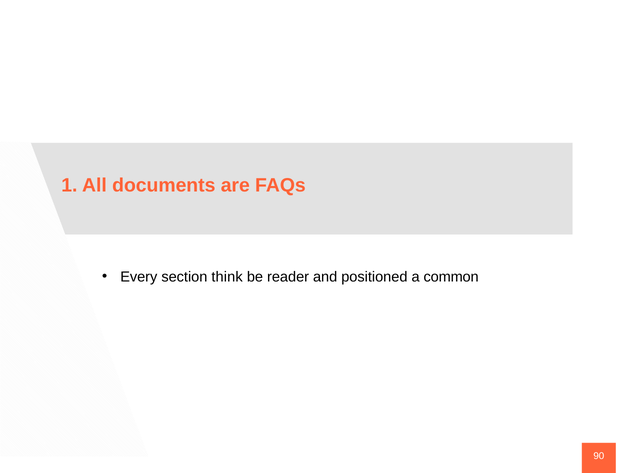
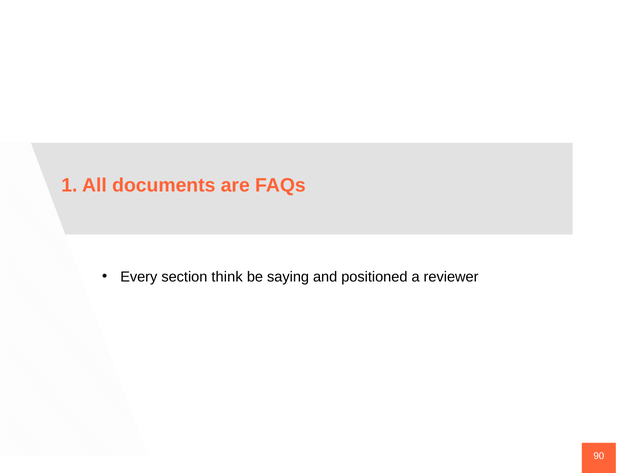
reader: reader -> saying
common: common -> reviewer
